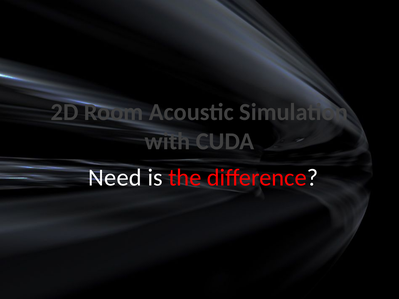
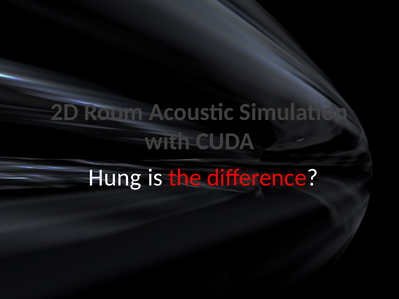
Need: Need -> Hung
